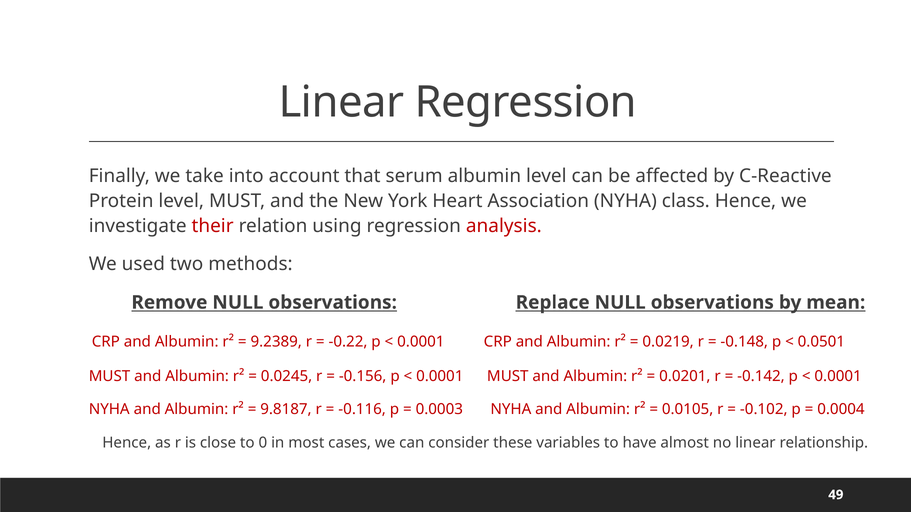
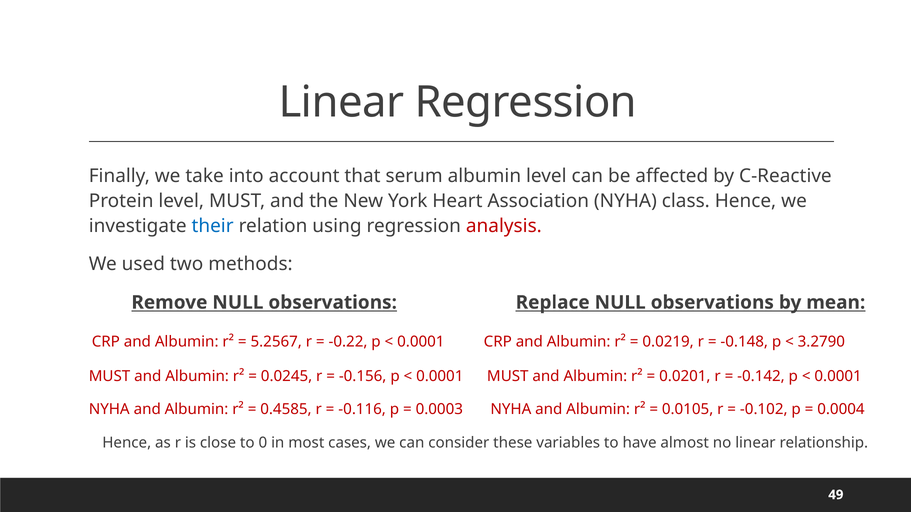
their colour: red -> blue
9.2389: 9.2389 -> 5.2567
0.0501: 0.0501 -> 3.2790
9.8187: 9.8187 -> 0.4585
